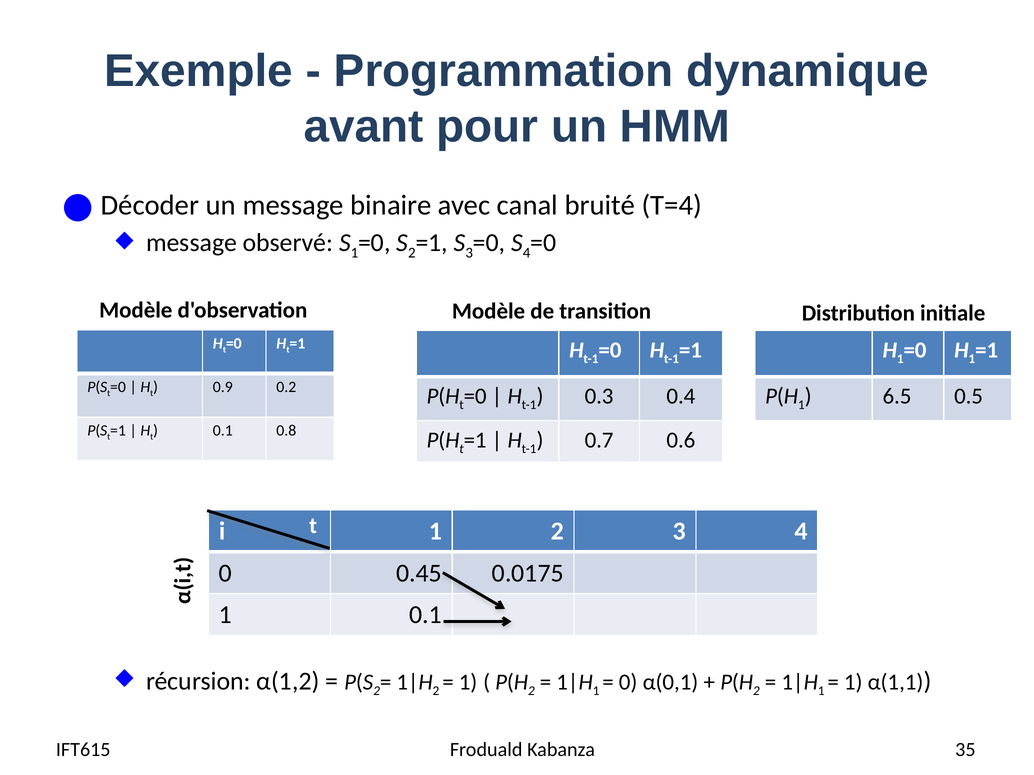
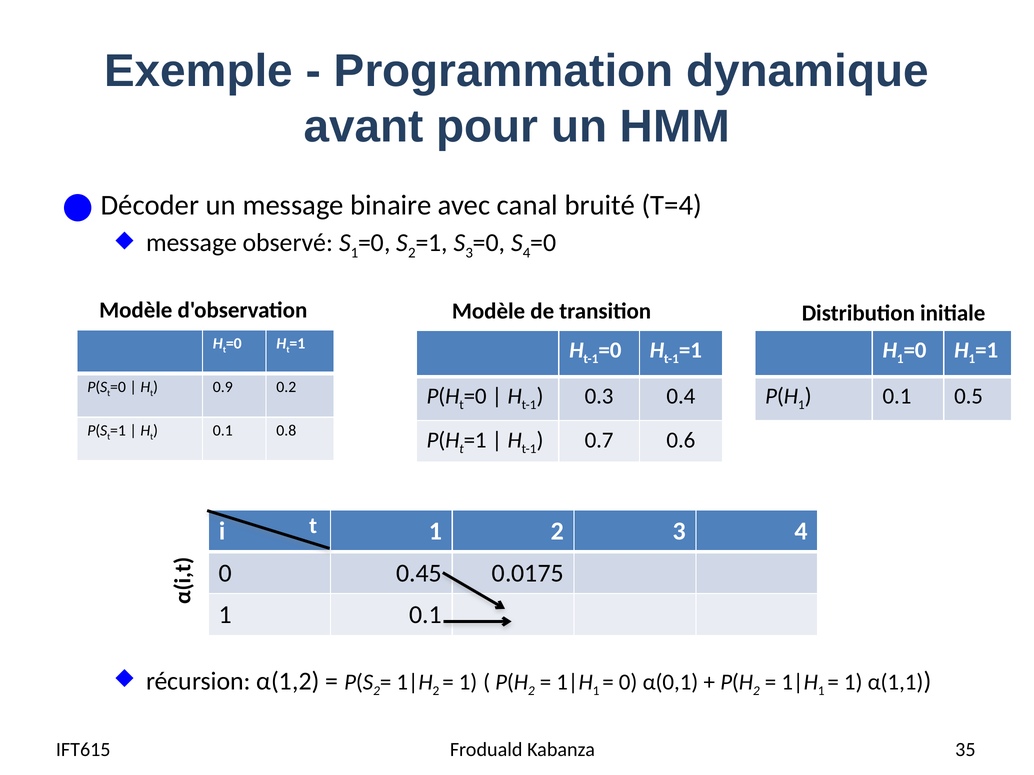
6.5 at (897, 396): 6.5 -> 0.1
